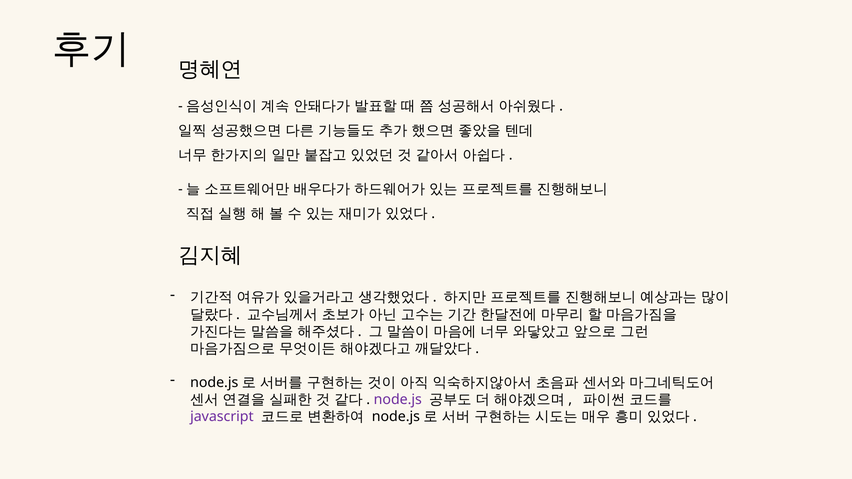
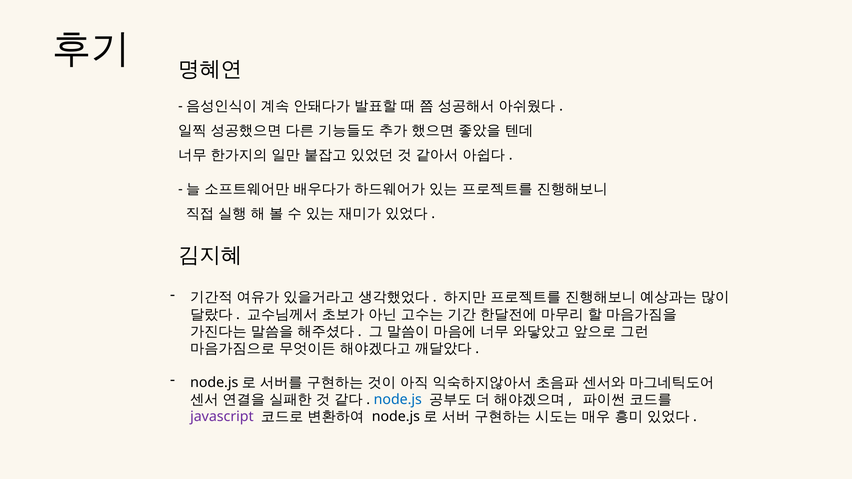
node.js colour: purple -> blue
